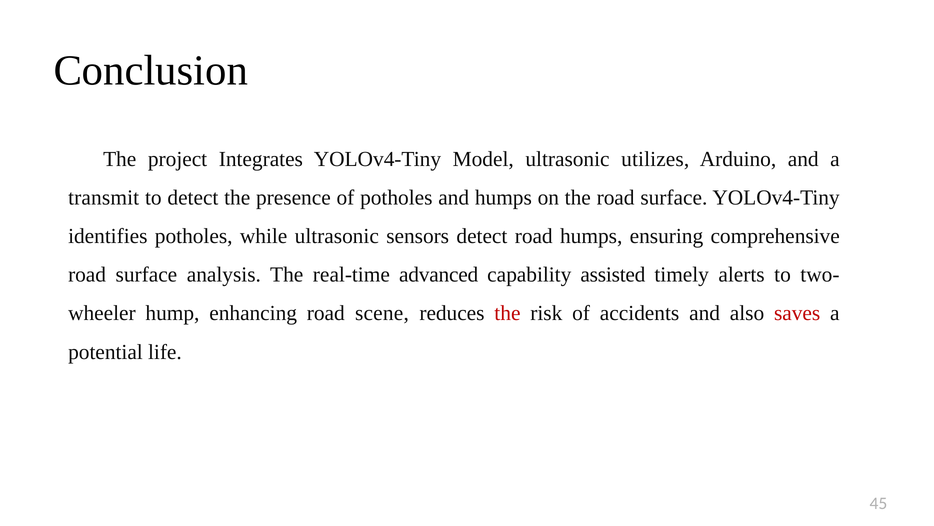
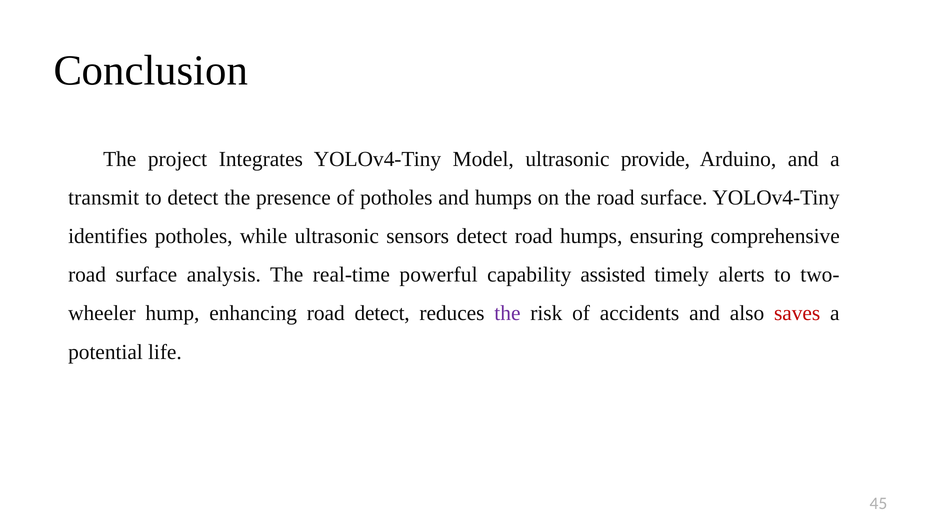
utilizes: utilizes -> provide
advanced: advanced -> powerful
road scene: scene -> detect
the at (507, 313) colour: red -> purple
